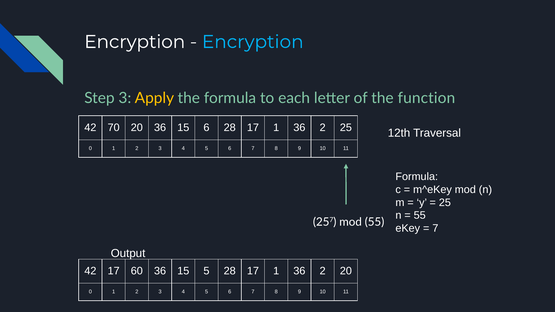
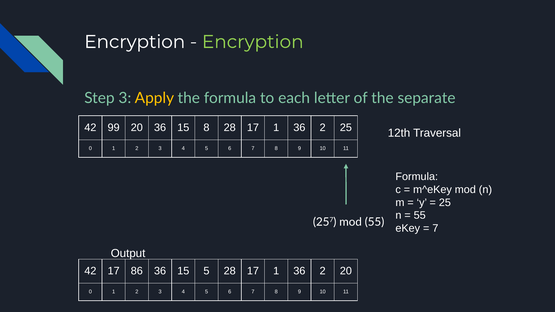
Encryption at (253, 42) colour: light blue -> light green
function: function -> separate
70: 70 -> 99
15 6: 6 -> 8
60: 60 -> 86
